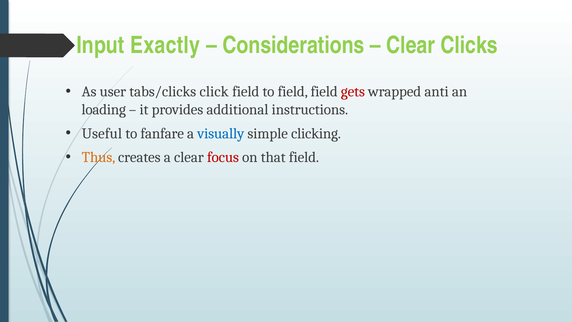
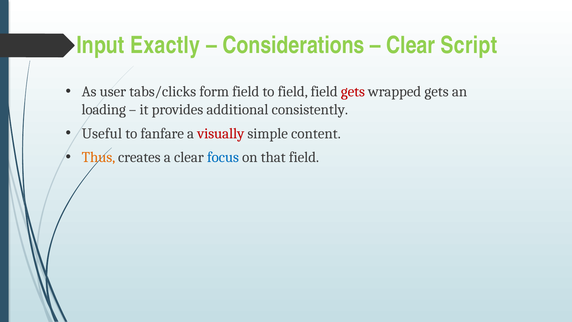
Clicks: Clicks -> Script
click: click -> form
wrapped anti: anti -> gets
instructions: instructions -> consistently
visually colour: blue -> red
clicking: clicking -> content
focus colour: red -> blue
